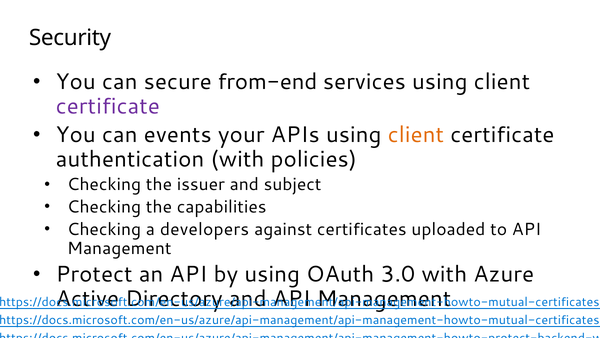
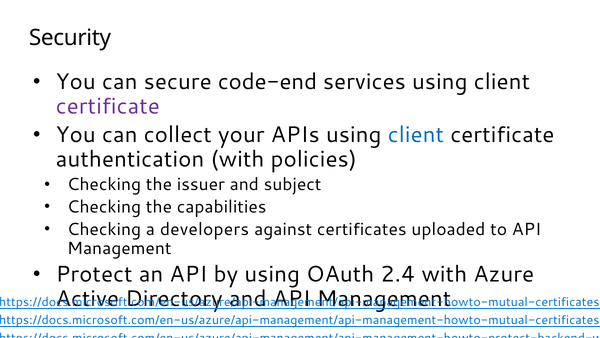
from-end: from-end -> code-end
events: events -> collect
client at (416, 135) colour: orange -> blue
3.0: 3.0 -> 2.4
